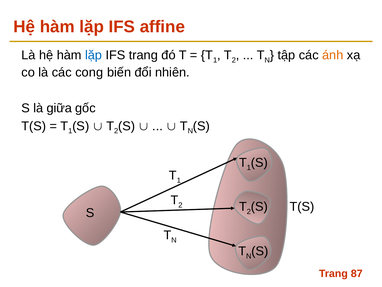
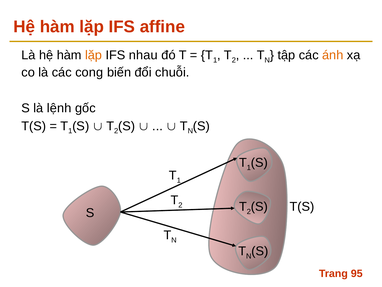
lặp at (94, 55) colour: blue -> orange
IFS trang: trang -> nhau
nhiên: nhiên -> chuỗi
giữa: giữa -> lệnh
87: 87 -> 95
